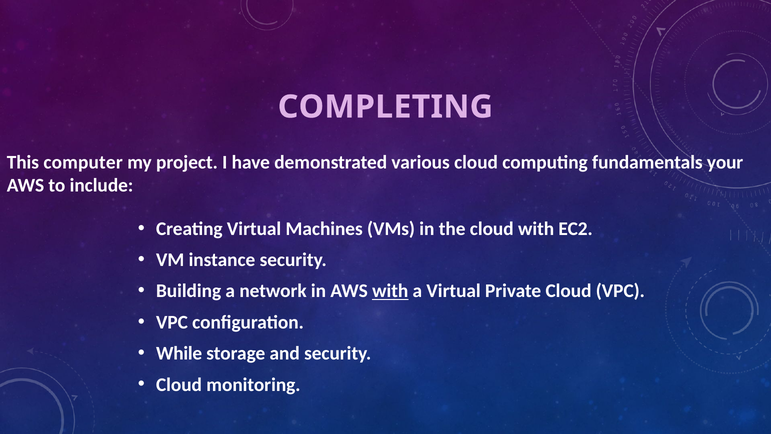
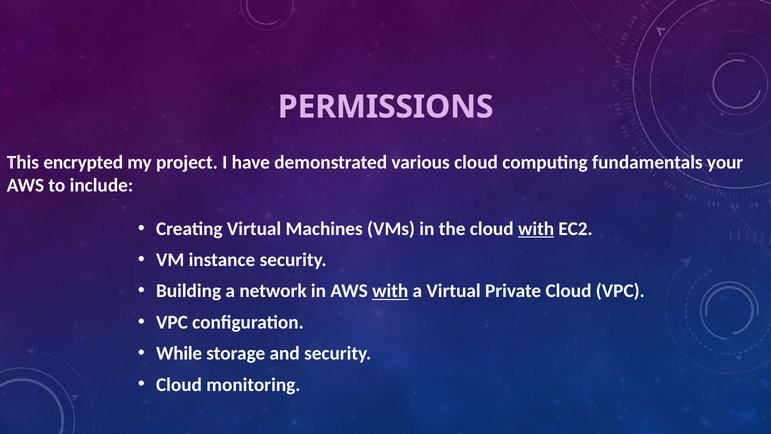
COMPLETING: COMPLETING -> PERMISSIONS
computer: computer -> encrypted
with at (536, 229) underline: none -> present
